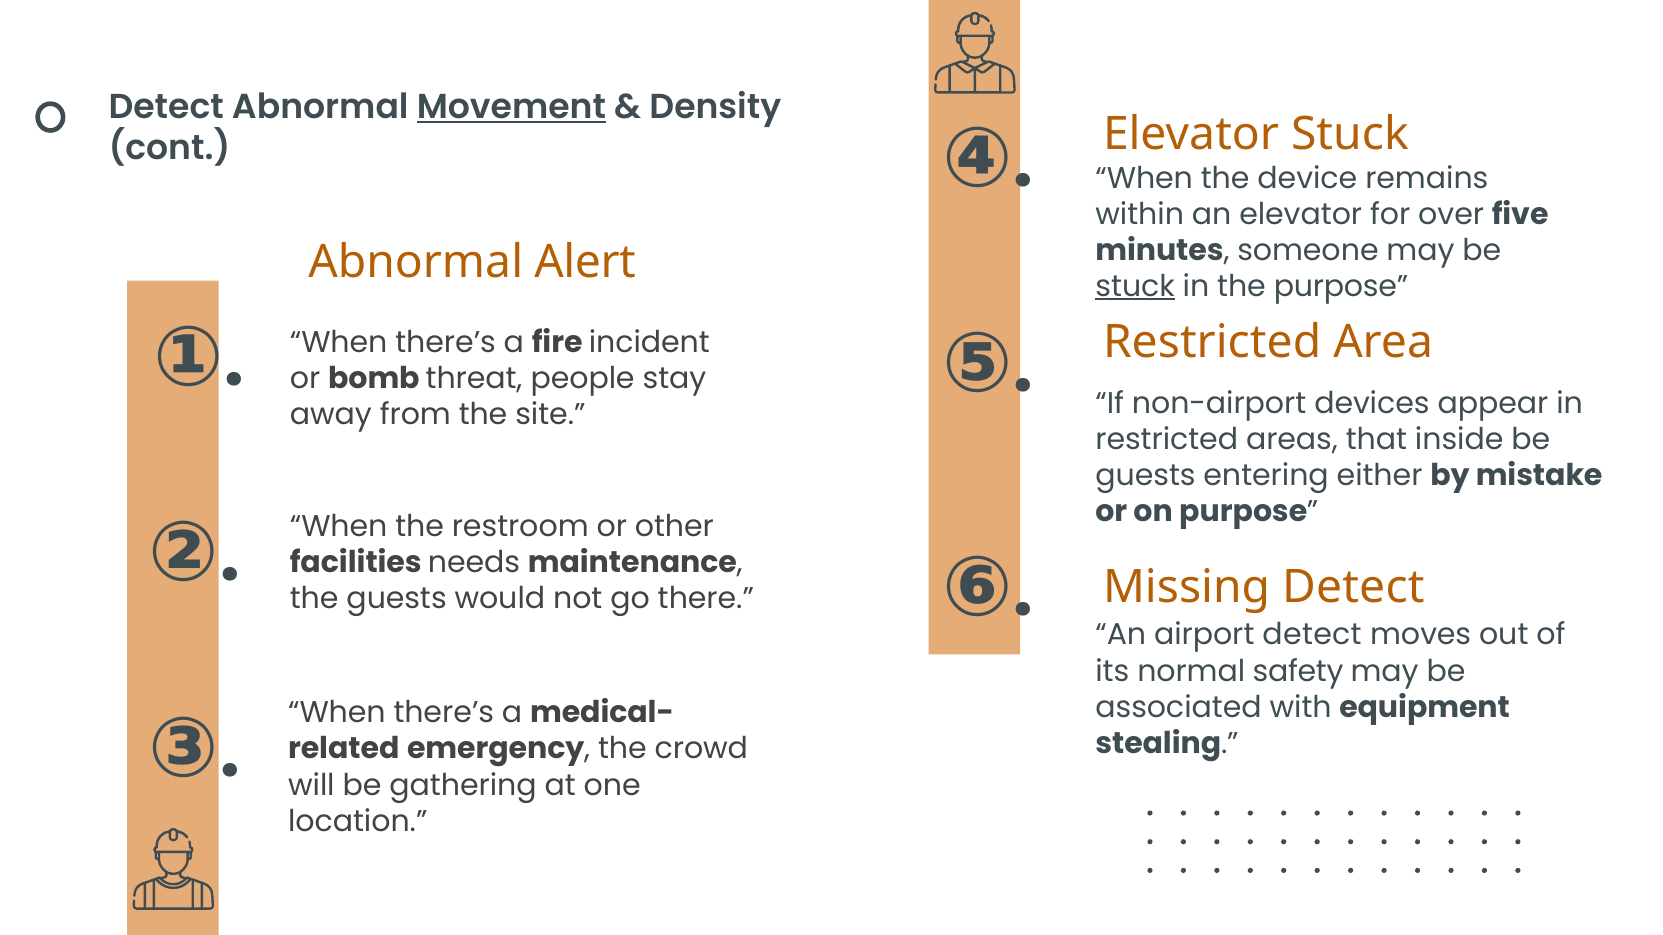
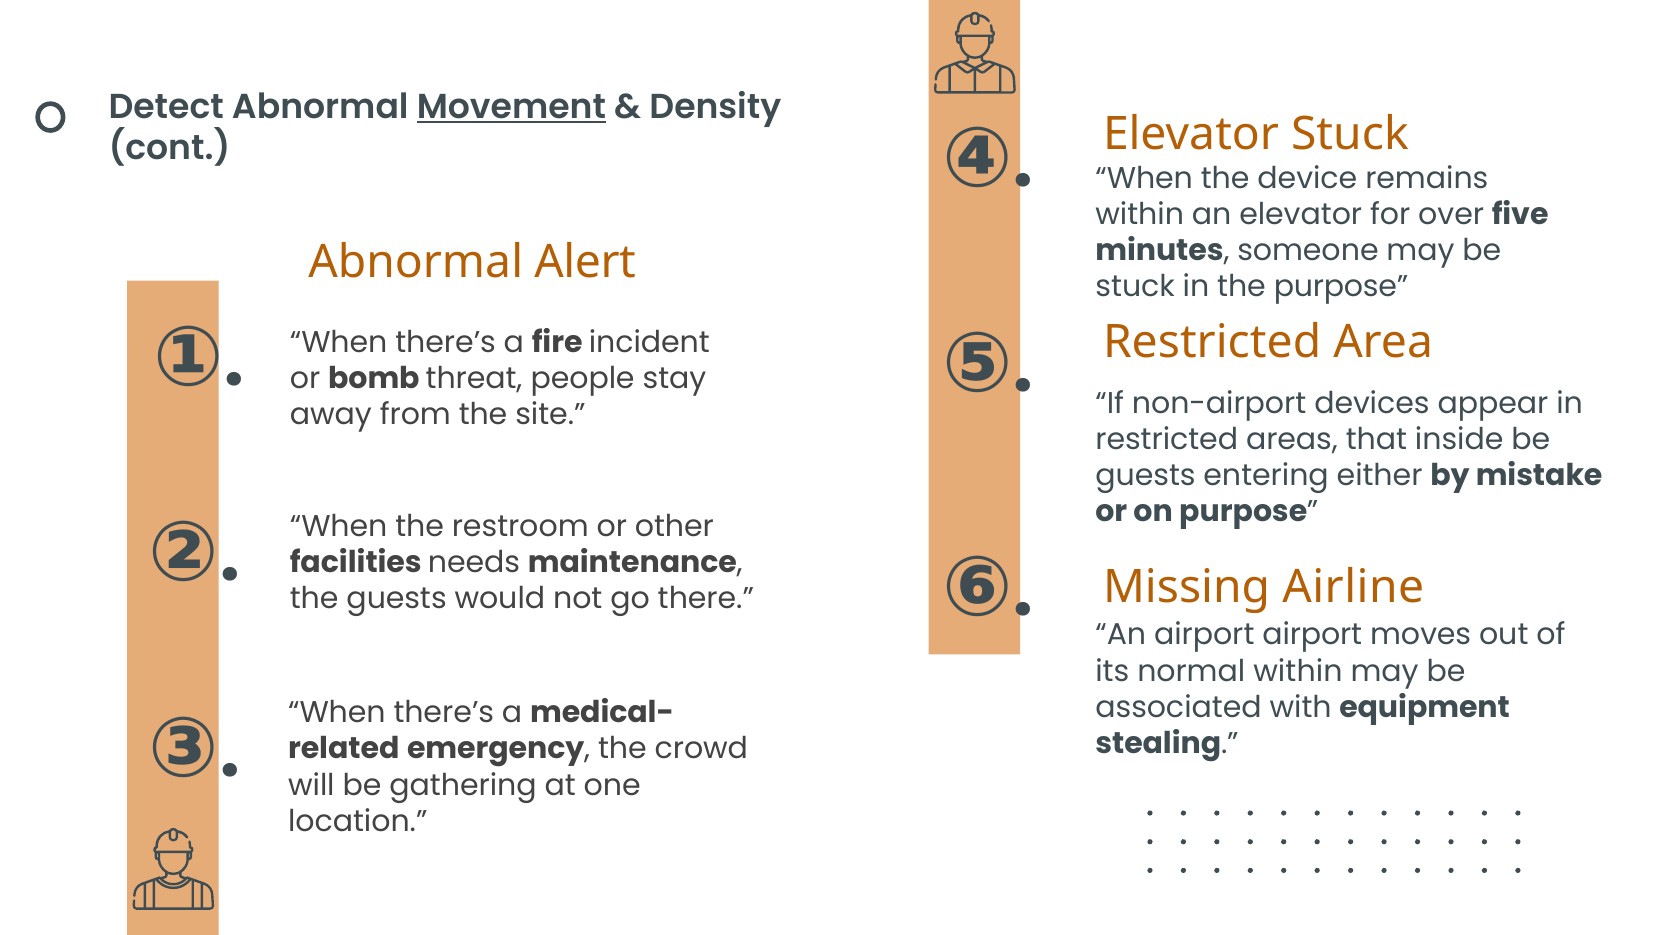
stuck at (1135, 287) underline: present -> none
Missing Detect: Detect -> Airline
airport detect: detect -> airport
normal safety: safety -> within
